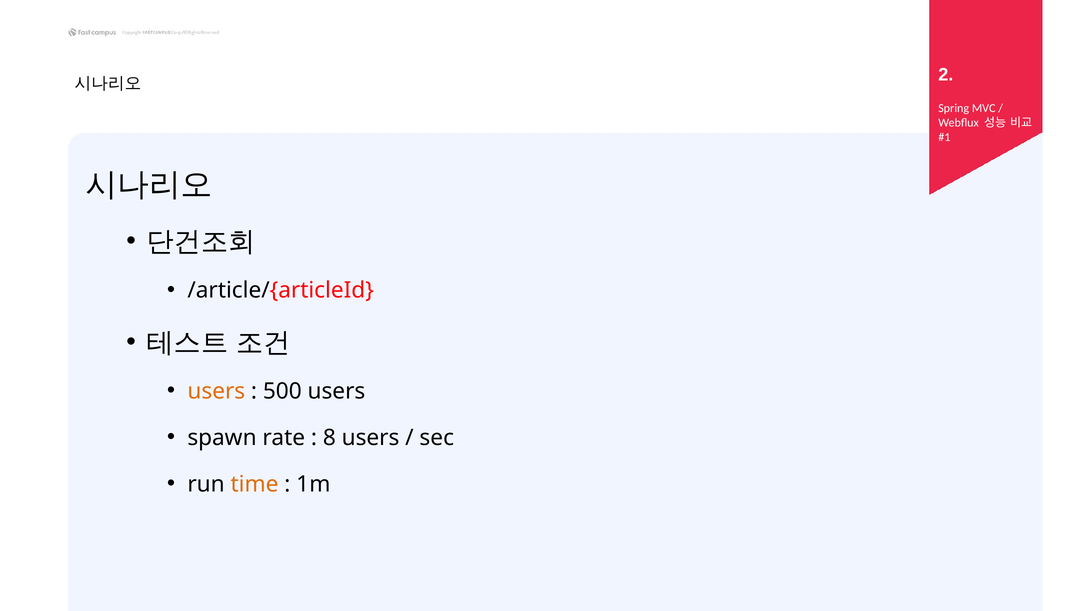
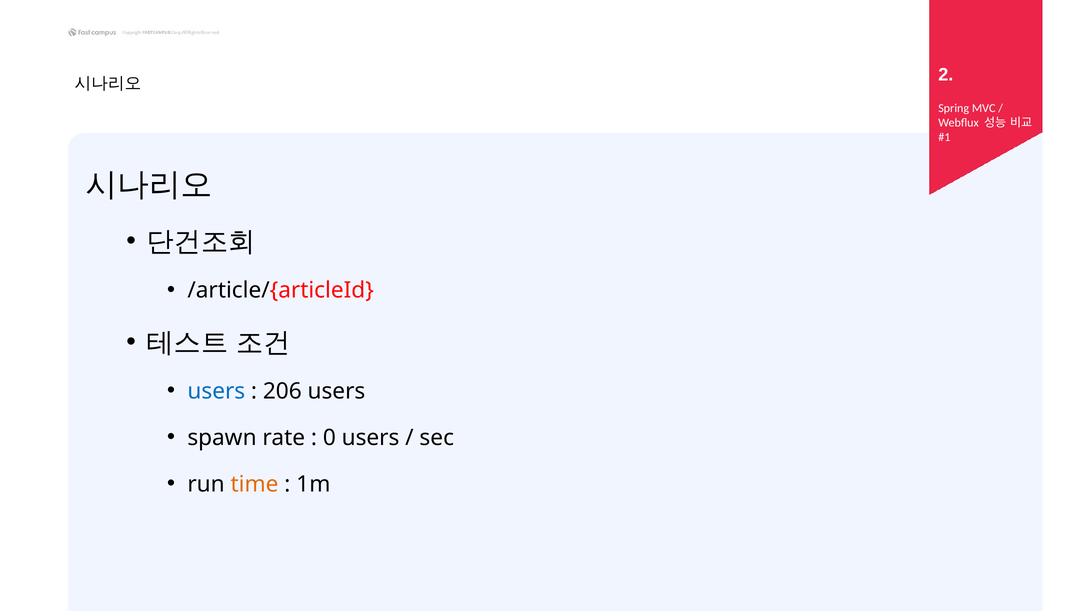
users at (216, 392) colour: orange -> blue
500: 500 -> 206
8: 8 -> 0
